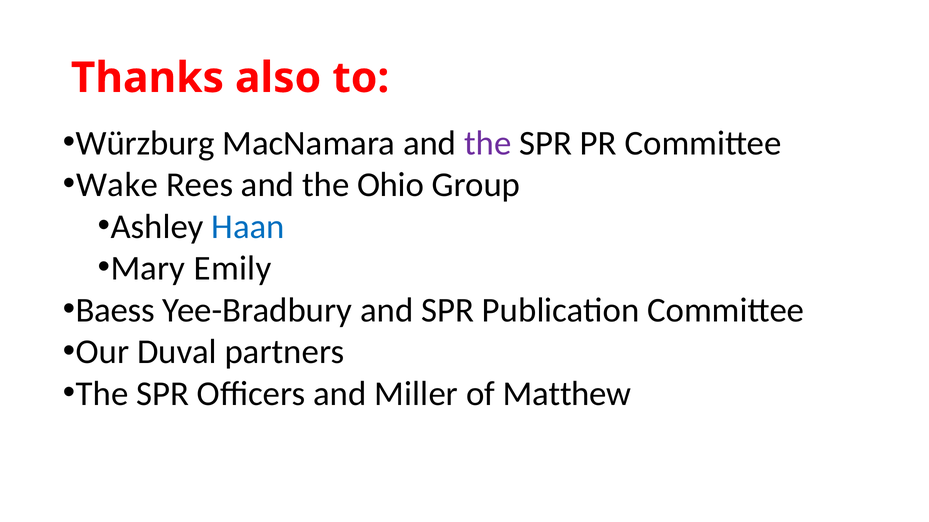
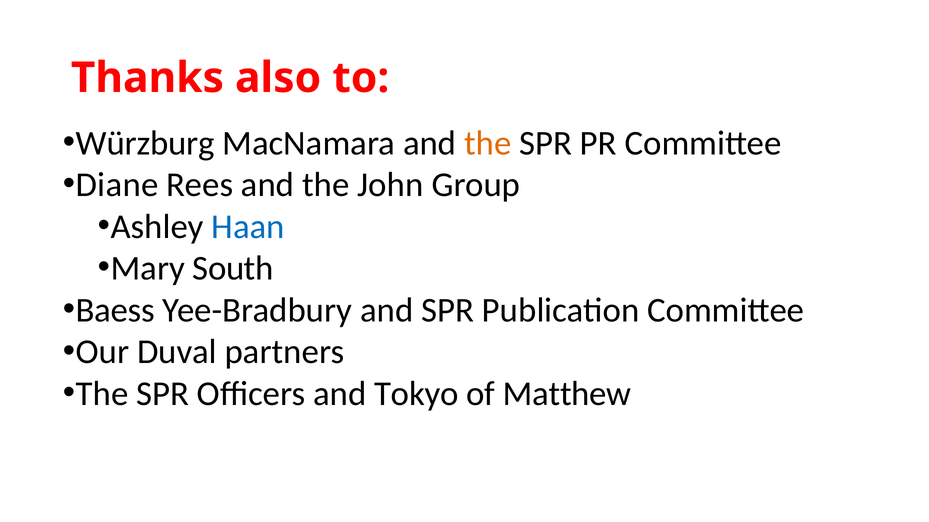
the at (488, 143) colour: purple -> orange
Wake: Wake -> Diane
Ohio: Ohio -> John
Emily: Emily -> South
Miller: Miller -> Tokyo
